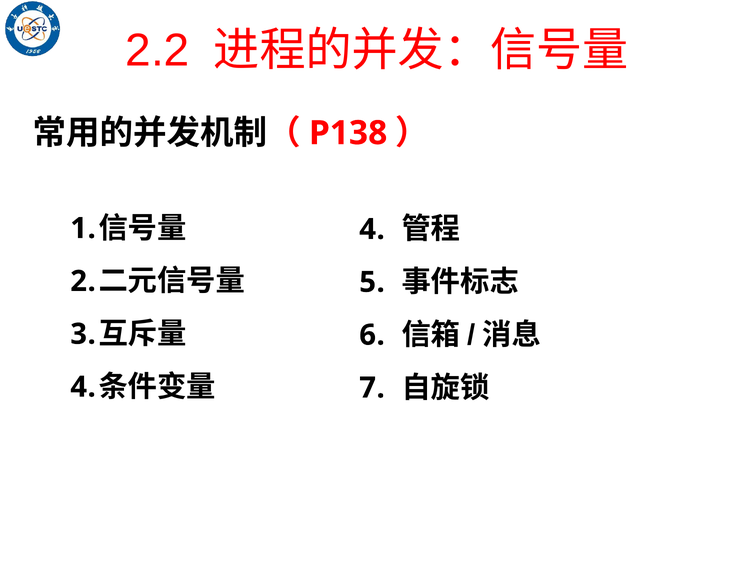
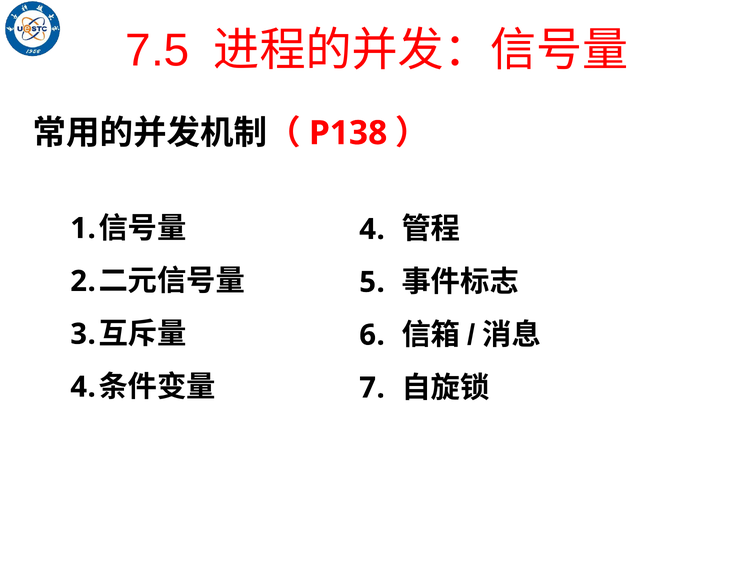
2.2: 2.2 -> 7.5
